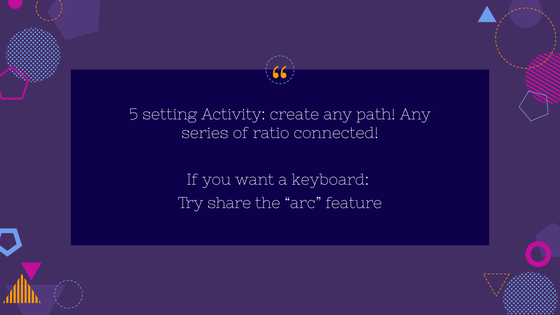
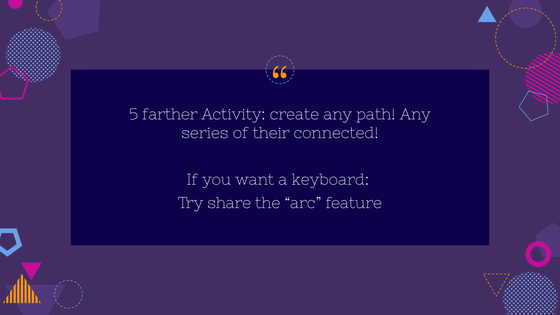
setting: setting -> farther
ratio: ratio -> their
